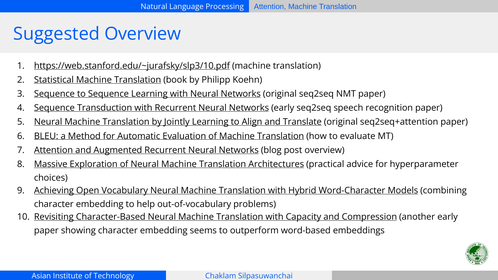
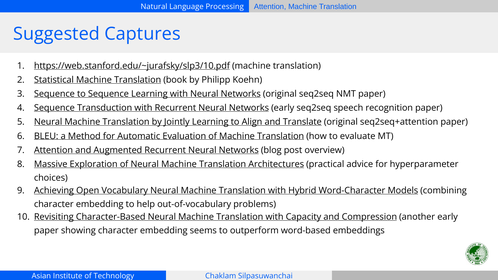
Suggested Overview: Overview -> Captures
